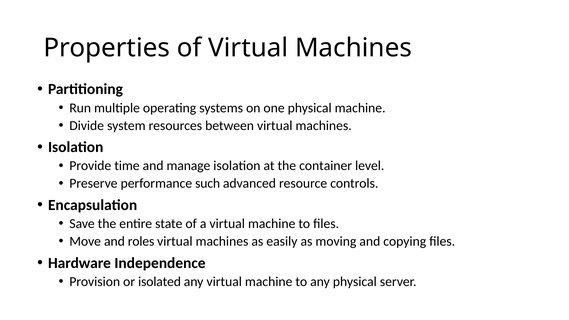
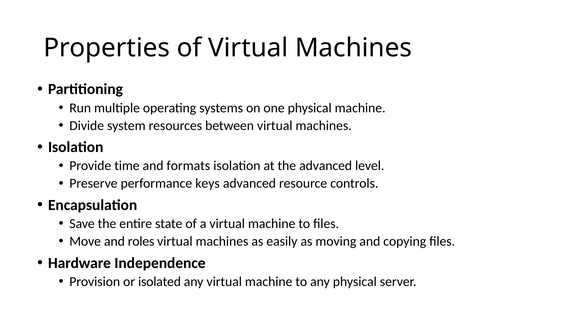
manage: manage -> formats
the container: container -> advanced
such: such -> keys
